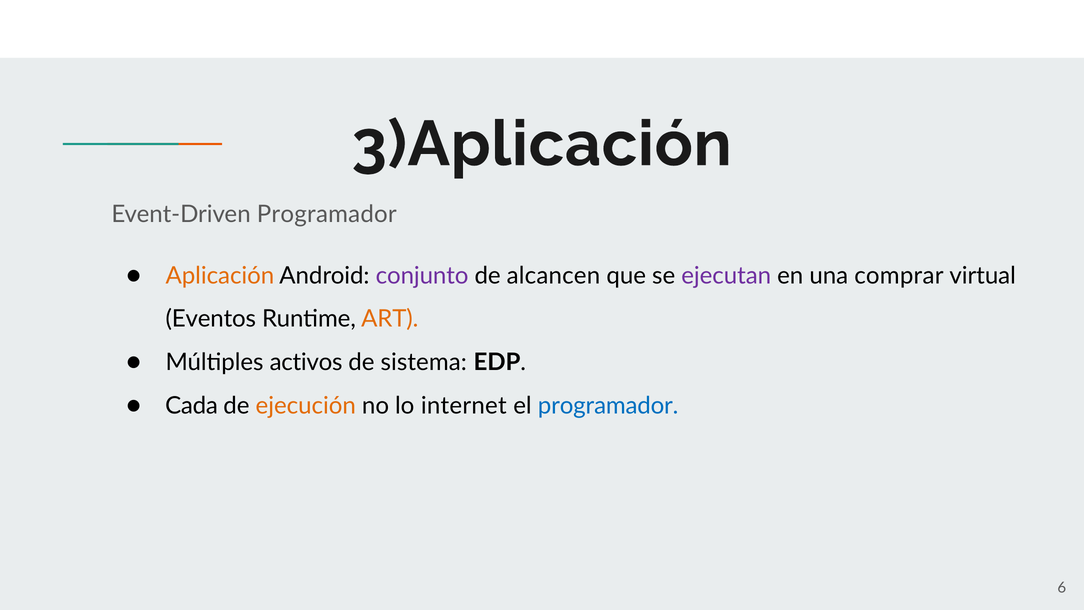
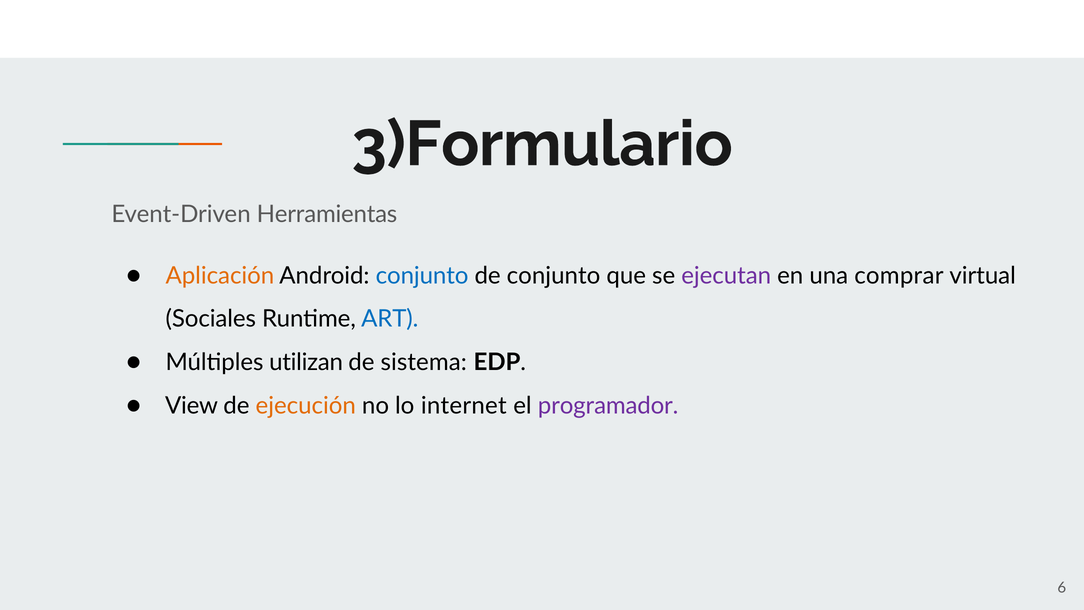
3)Aplicación: 3)Aplicación -> 3)Formulario
Event-Driven Programador: Programador -> Herramientas
conjunto at (422, 275) colour: purple -> blue
de alcancen: alcancen -> conjunto
Eventos: Eventos -> Sociales
ART colour: orange -> blue
activos: activos -> utilizan
Cada: Cada -> View
programador at (608, 405) colour: blue -> purple
